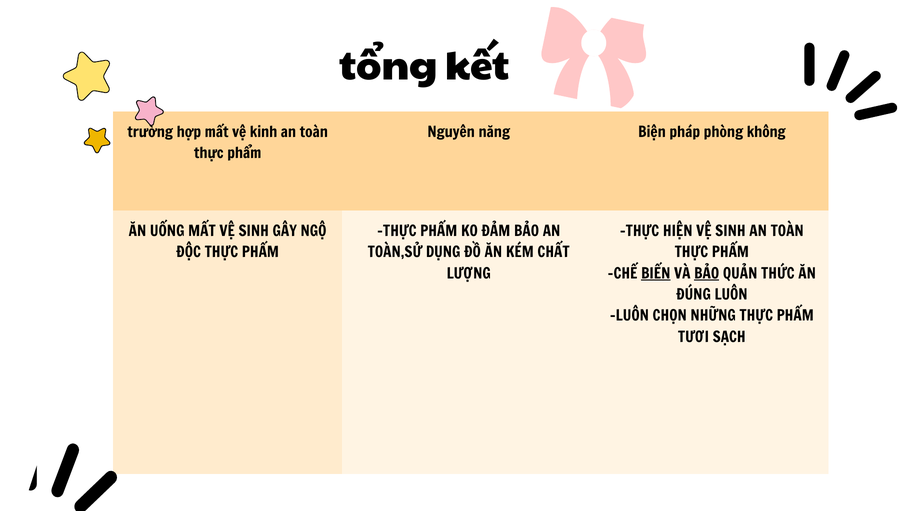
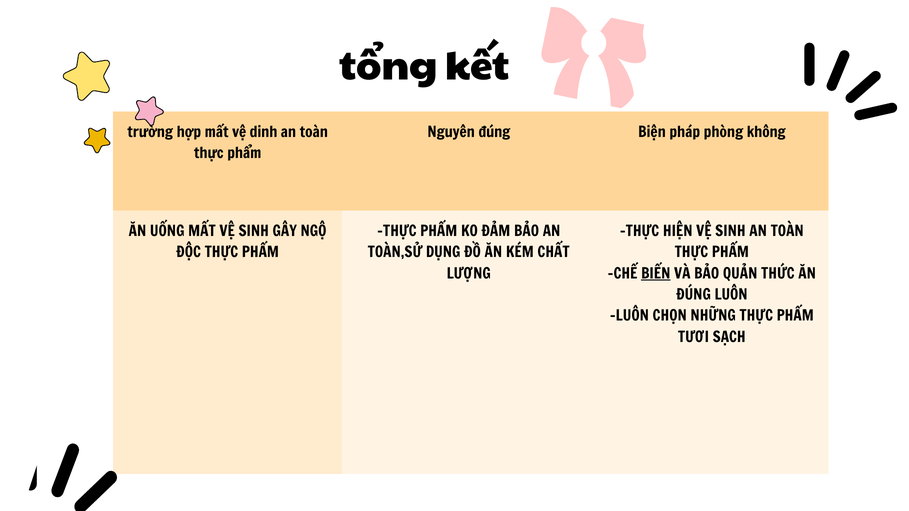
kinh: kinh -> dinh
Nguyên năng: năng -> đúng
BẢO at (707, 274) underline: present -> none
